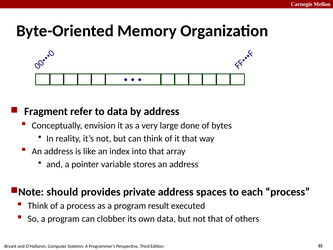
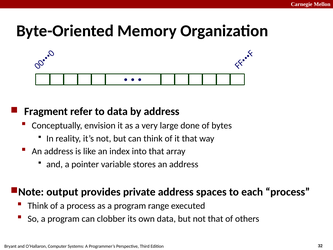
should: should -> output
result: result -> range
